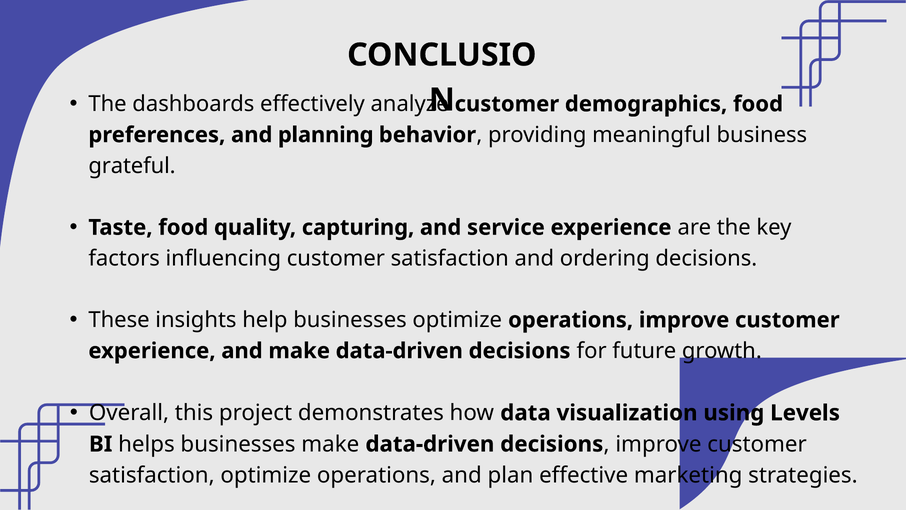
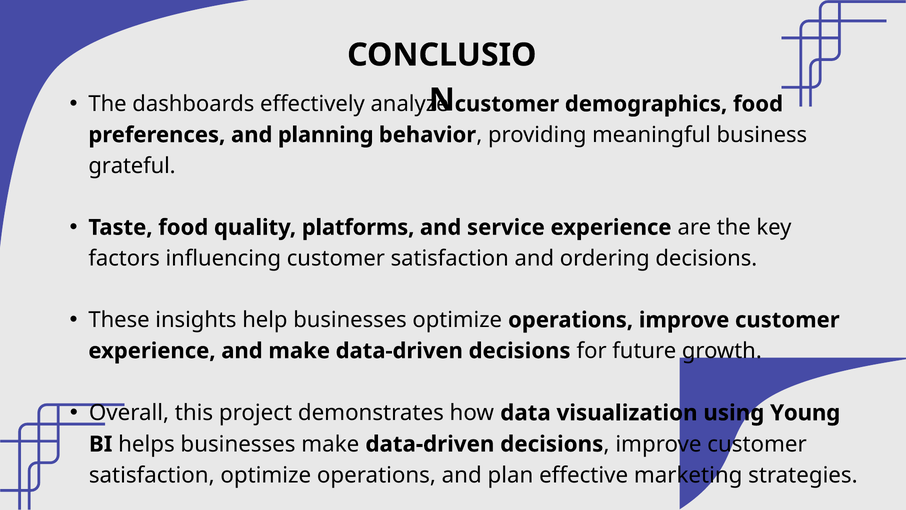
capturing: capturing -> platforms
Levels: Levels -> Young
